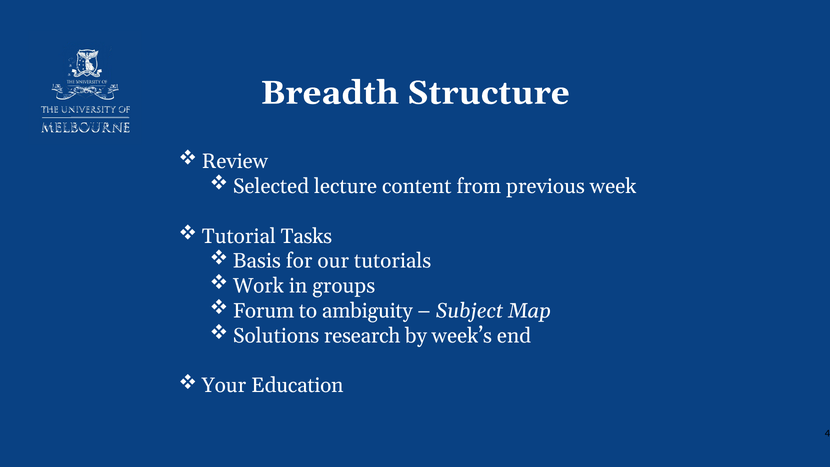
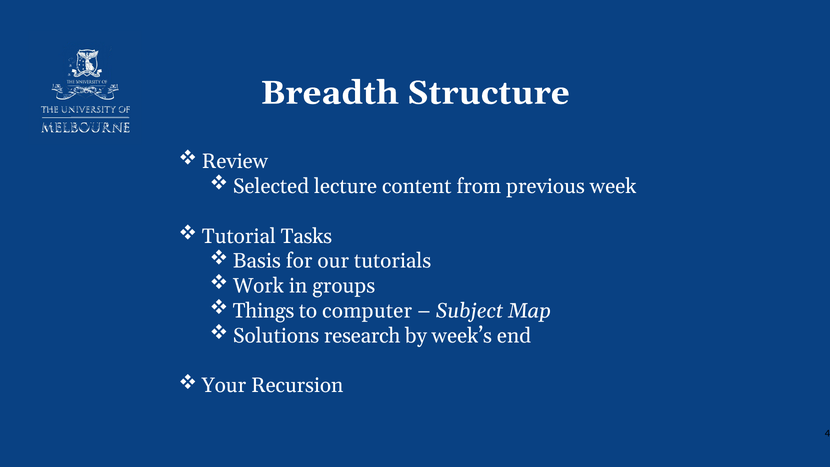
Forum: Forum -> Things
ambiguity: ambiguity -> computer
Education: Education -> Recursion
